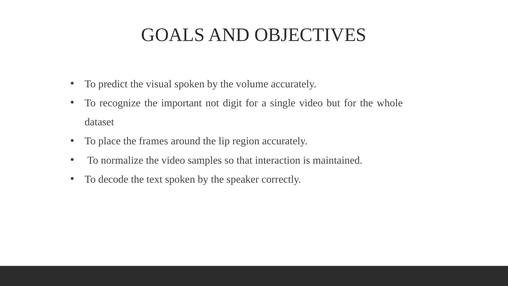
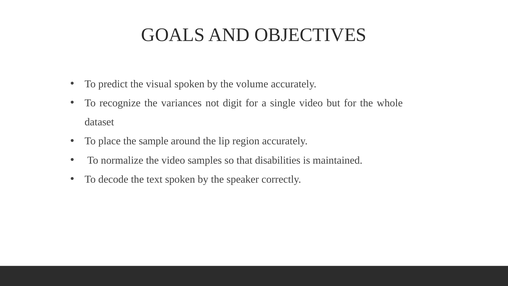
important: important -> variances
frames: frames -> sample
interaction: interaction -> disabilities
